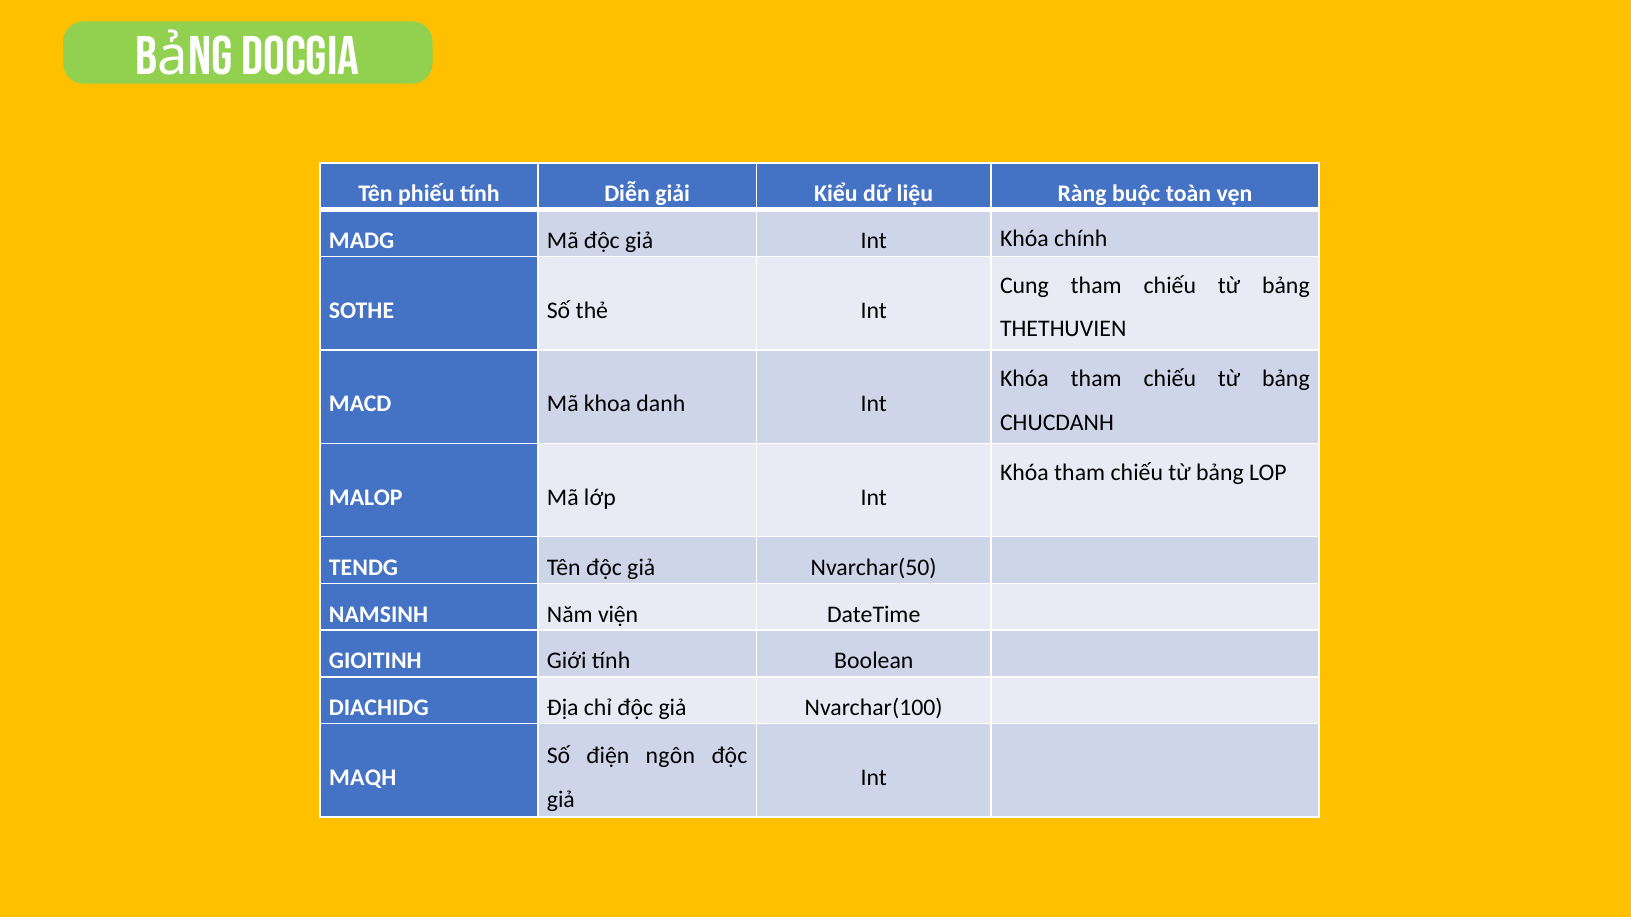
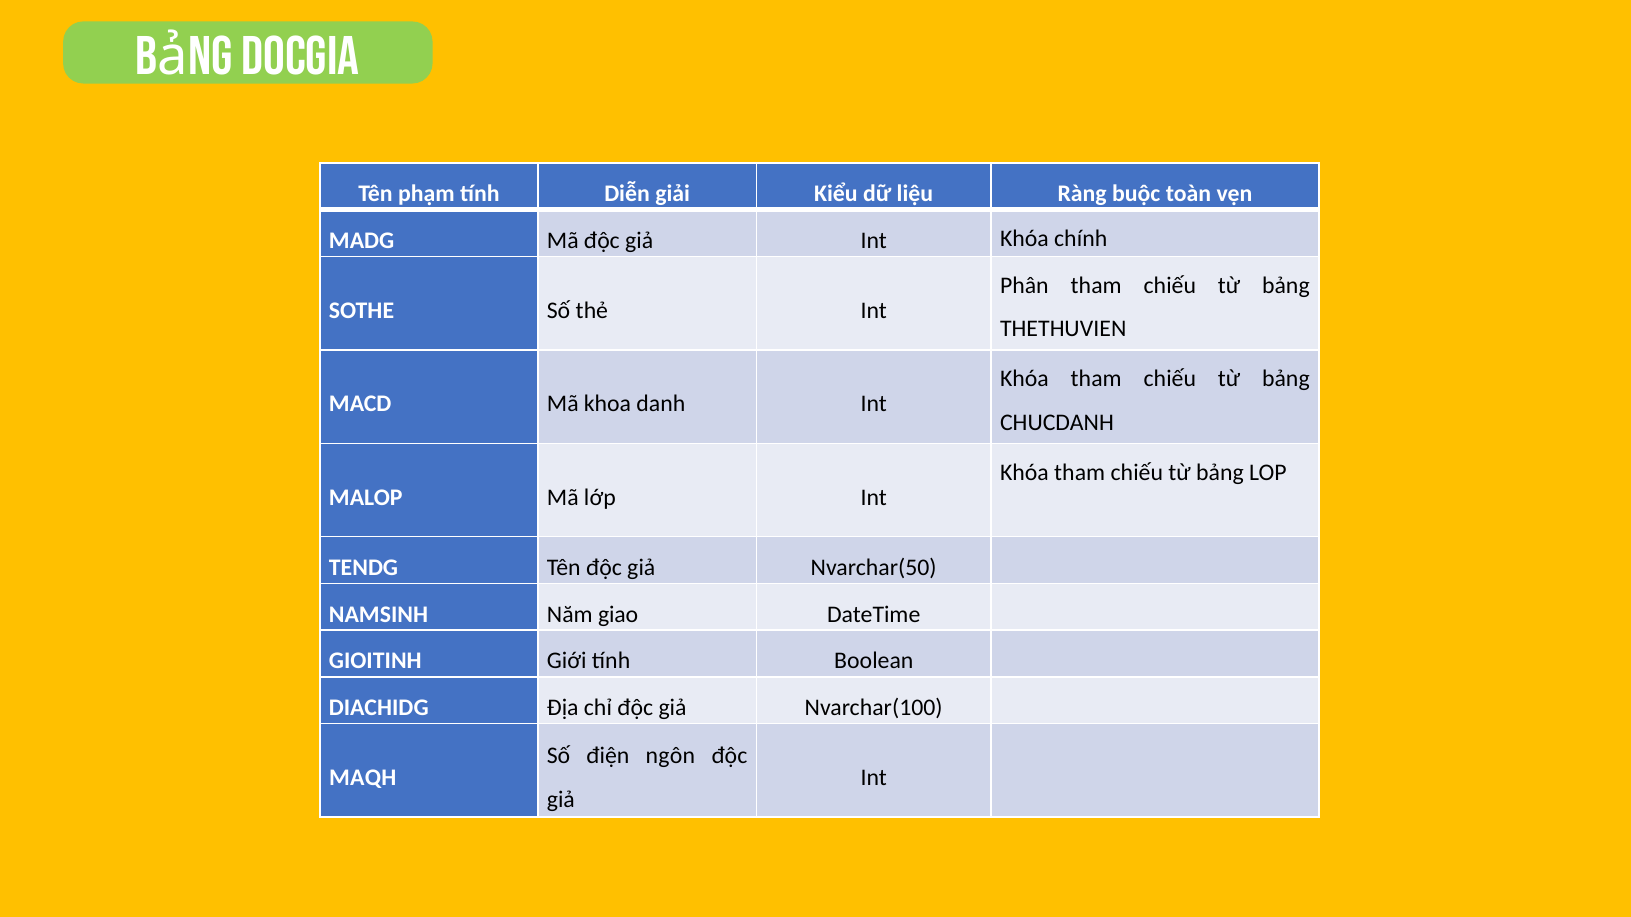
phiếu: phiếu -> phạm
Cung: Cung -> Phân
viện: viện -> giao
